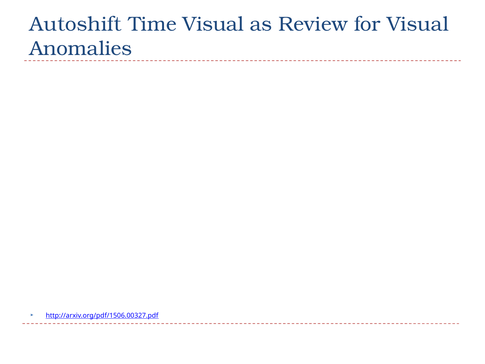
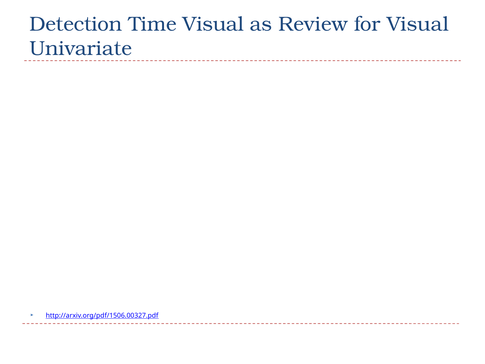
Autoshift: Autoshift -> Detection
Anomalies: Anomalies -> Univariate
